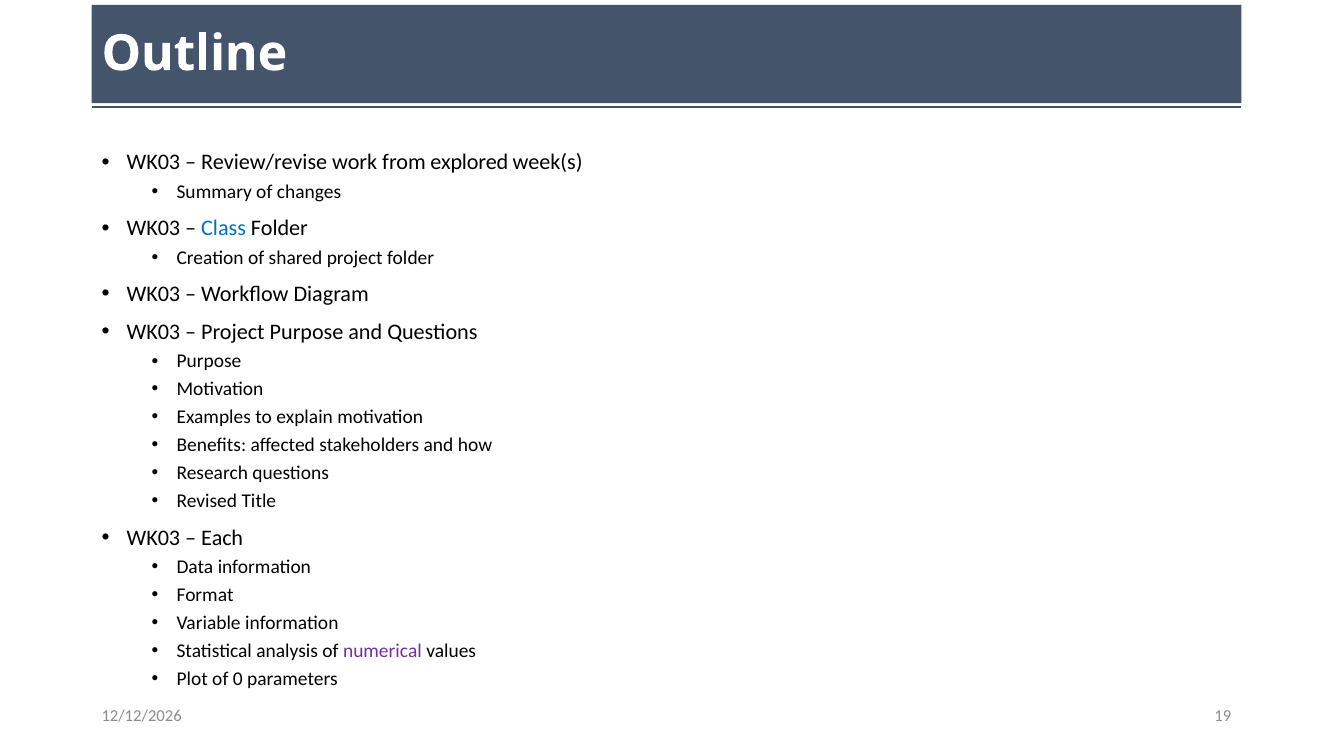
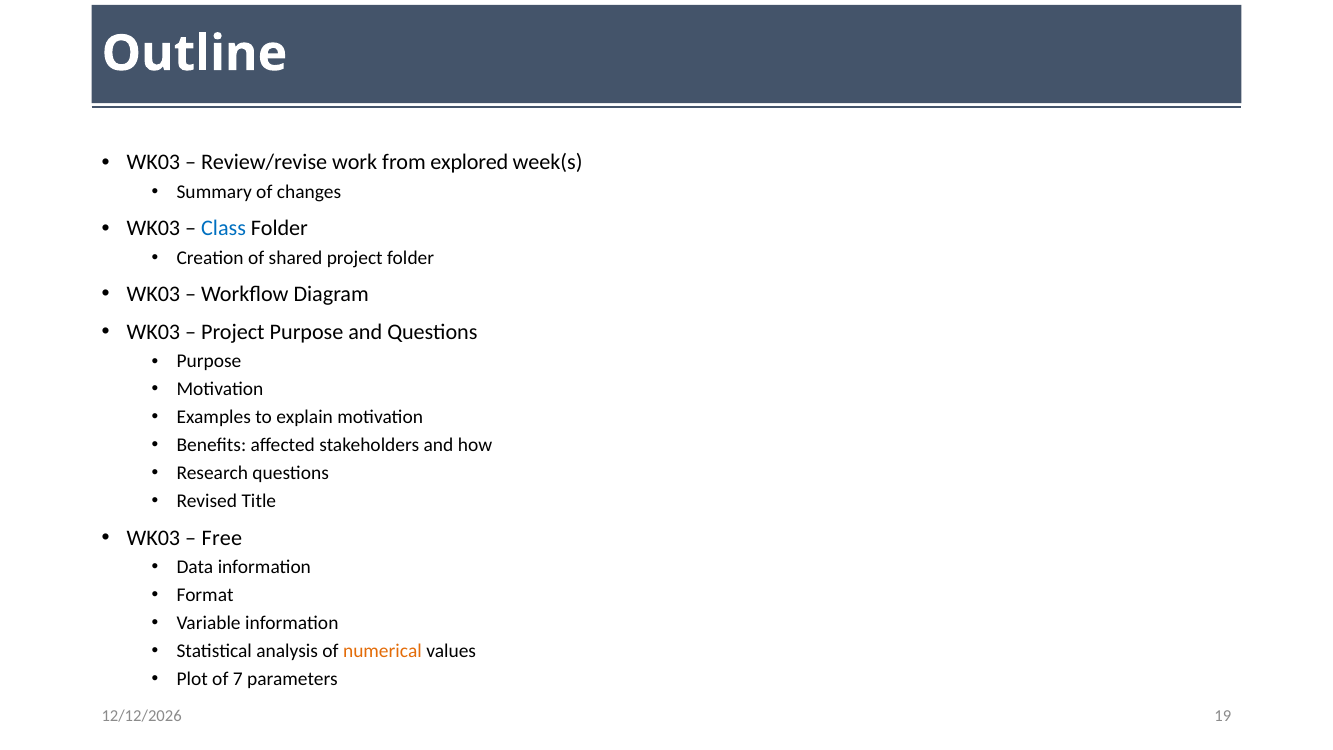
Each: Each -> Free
numerical colour: purple -> orange
0: 0 -> 7
